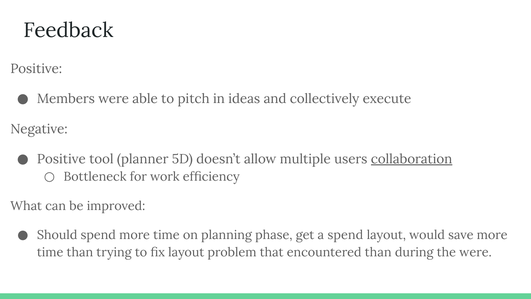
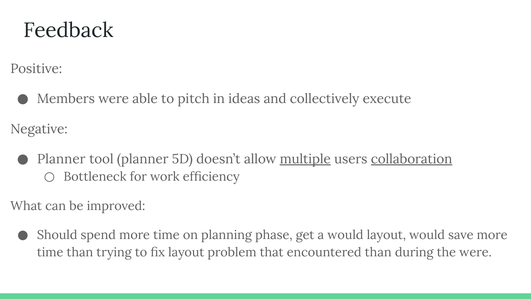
Positive at (61, 159): Positive -> Planner
multiple underline: none -> present
a spend: spend -> would
